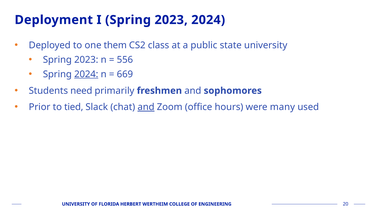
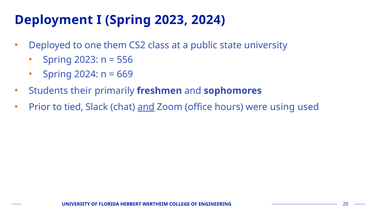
2024 at (86, 74) underline: present -> none
need: need -> their
many: many -> using
